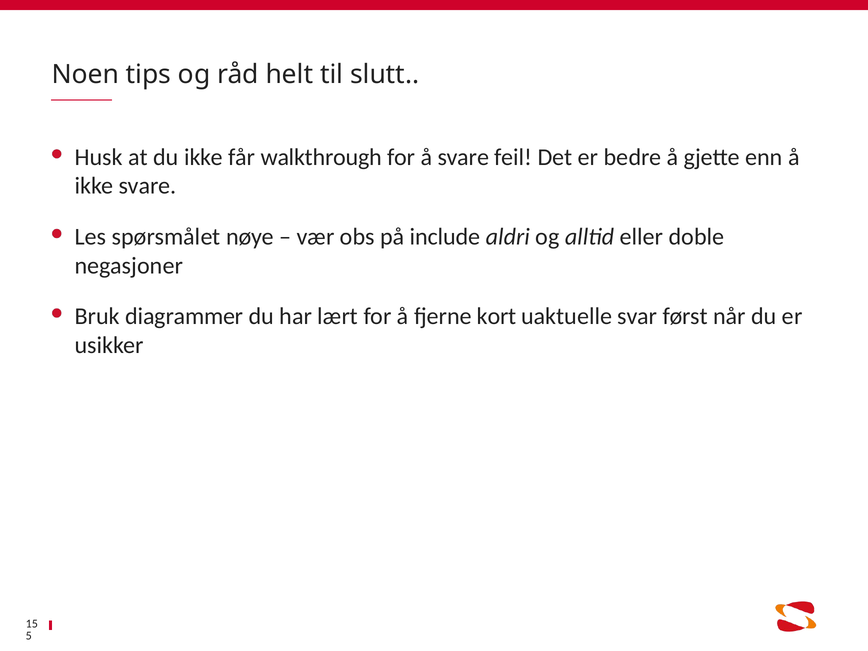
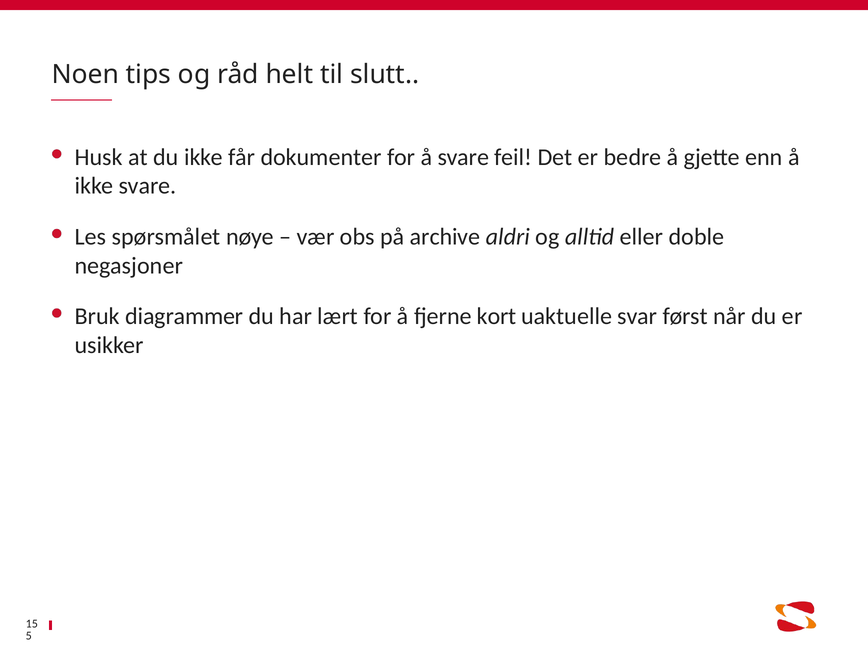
walkthrough: walkthrough -> dokumenter
include: include -> archive
